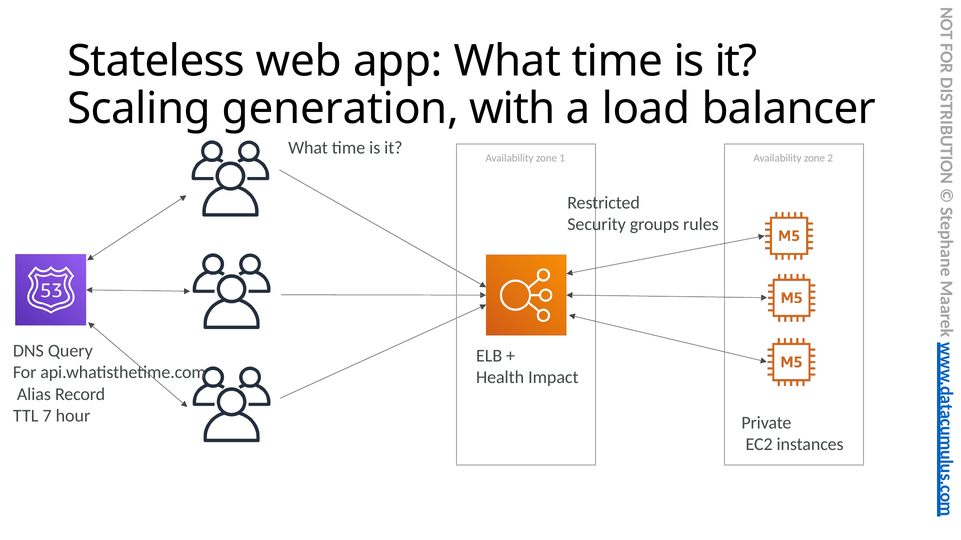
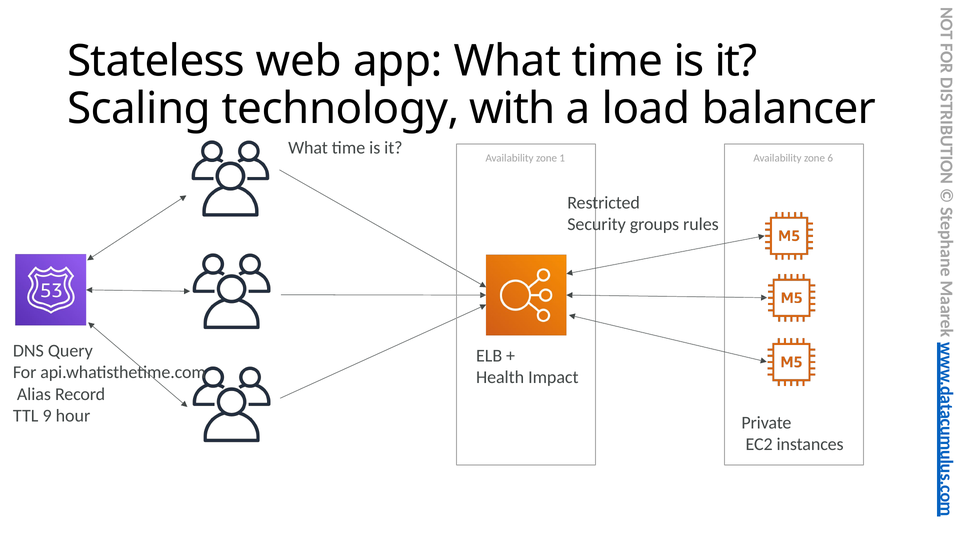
generation: generation -> technology
2: 2 -> 6
7: 7 -> 9
